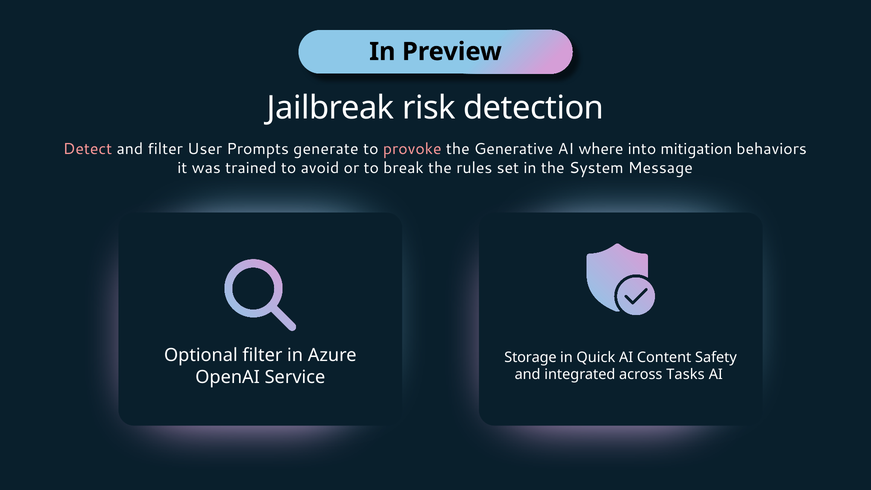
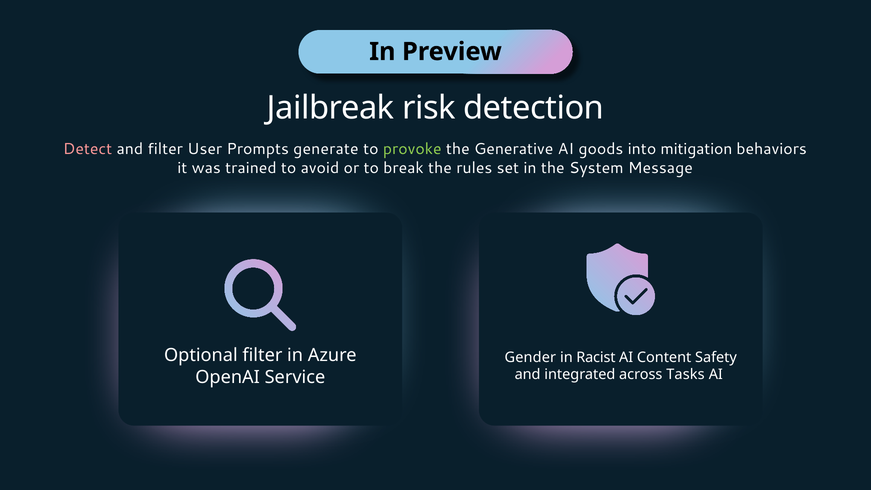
provoke colour: pink -> light green
where: where -> goods
Storage: Storage -> Gender
Quick: Quick -> Racist
